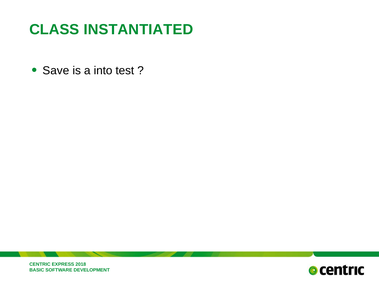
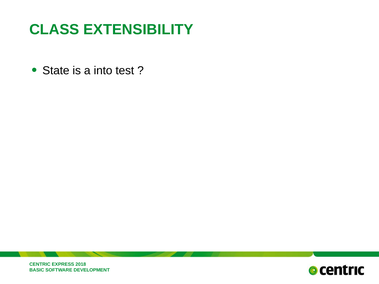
INSTANTIATED: INSTANTIATED -> EXTENSIBILITY
Save: Save -> State
